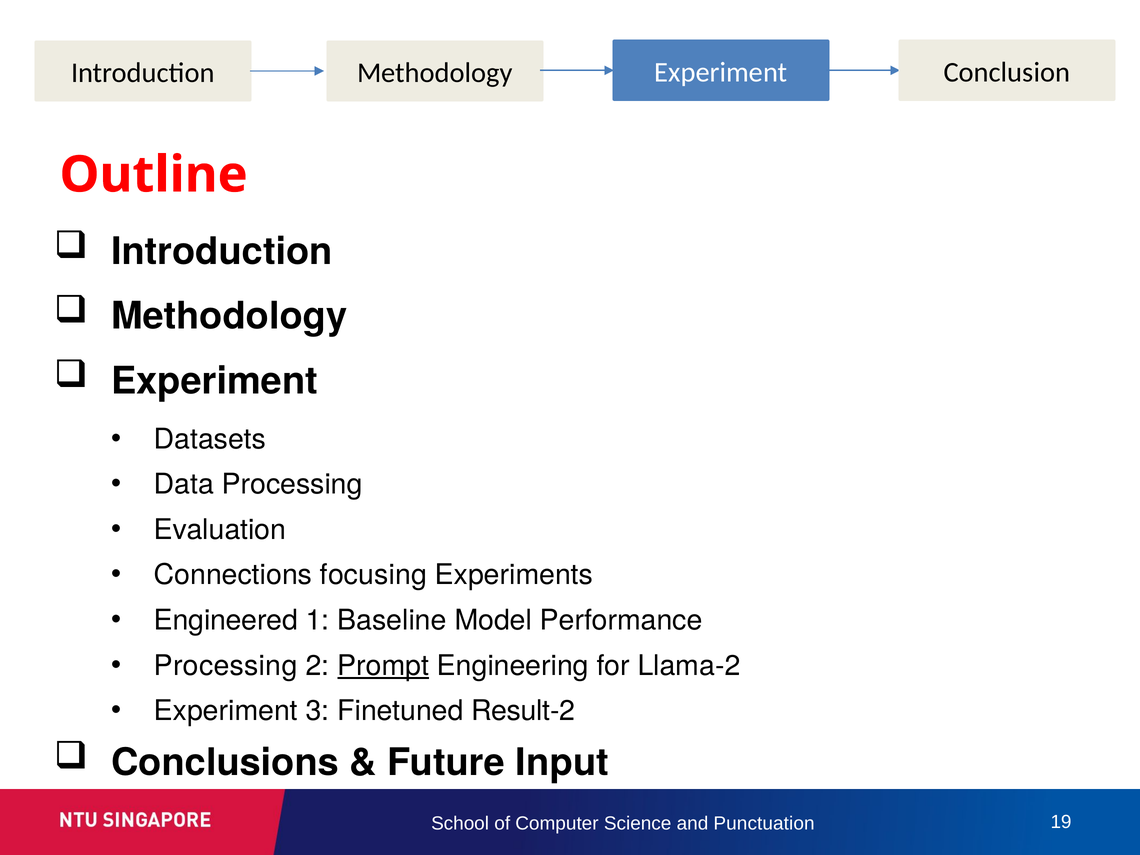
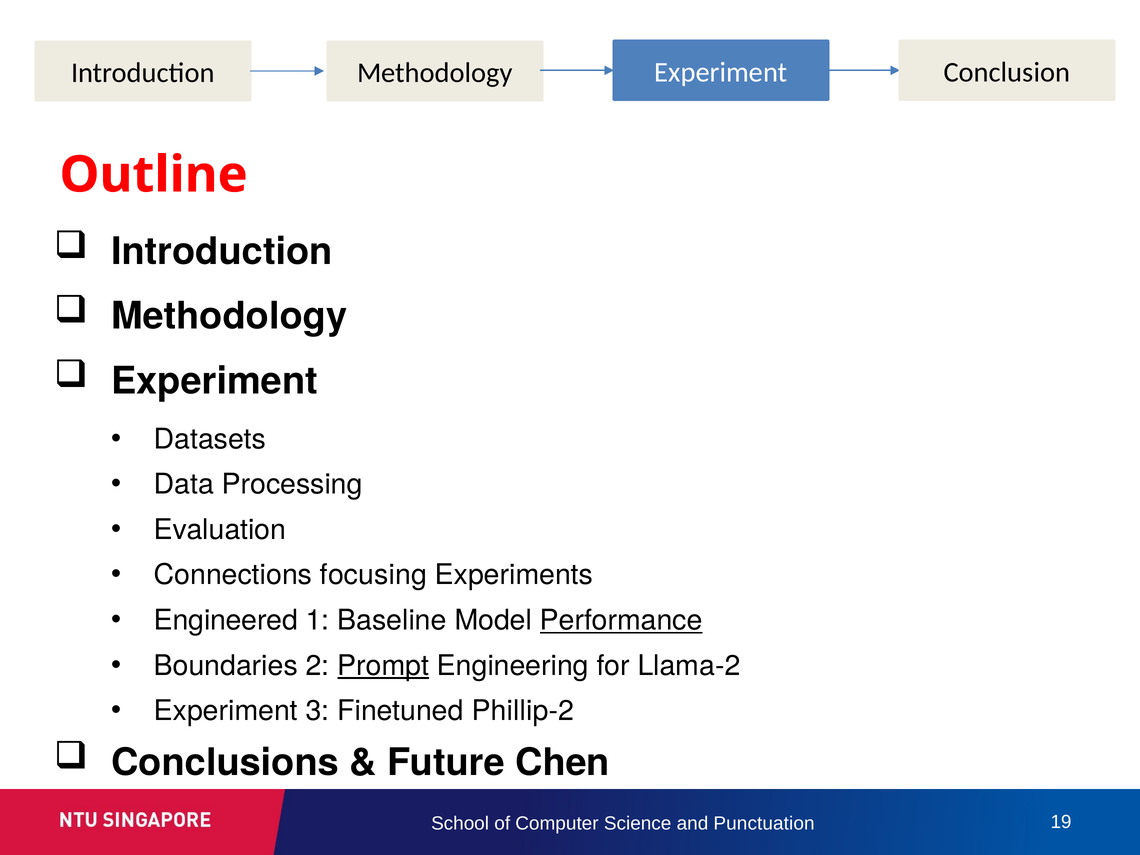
Performance underline: none -> present
Processing at (226, 666): Processing -> Boundaries
Result-2: Result-2 -> Phillip-2
Input: Input -> Chen
